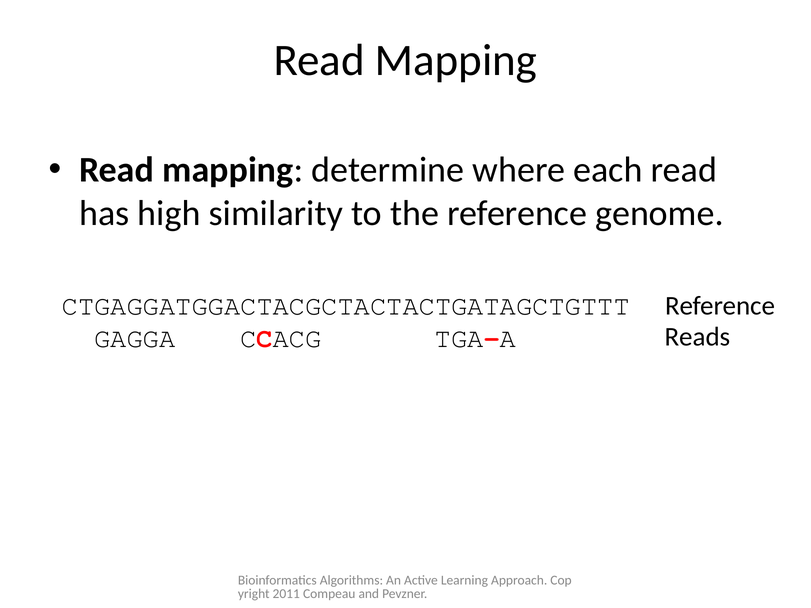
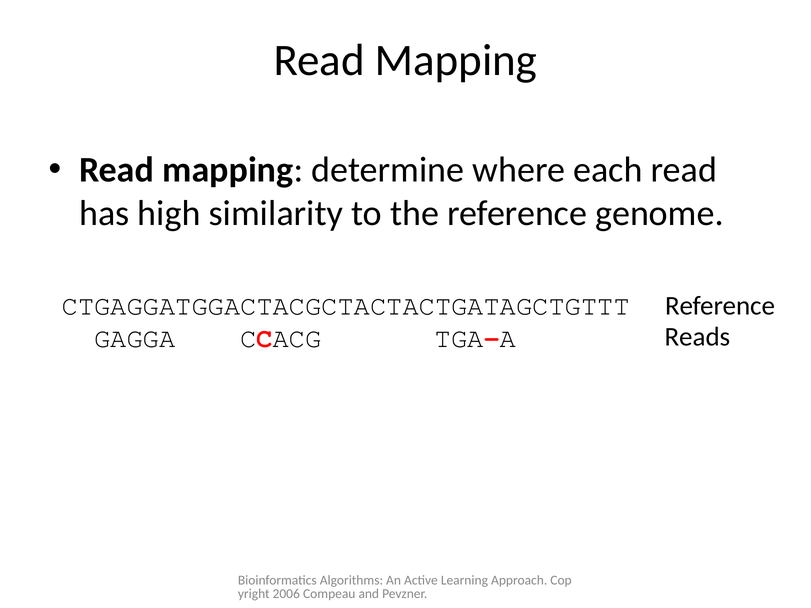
2011: 2011 -> 2006
